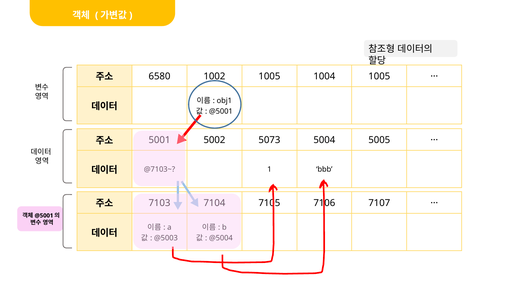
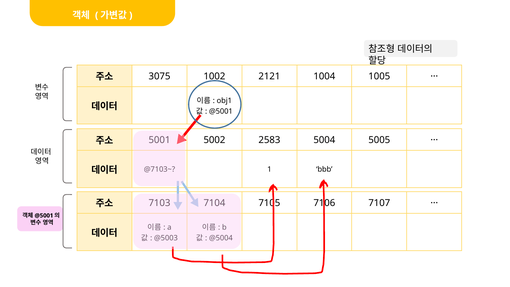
6580: 6580 -> 3075
1002 1005: 1005 -> 2121
5073: 5073 -> 2583
